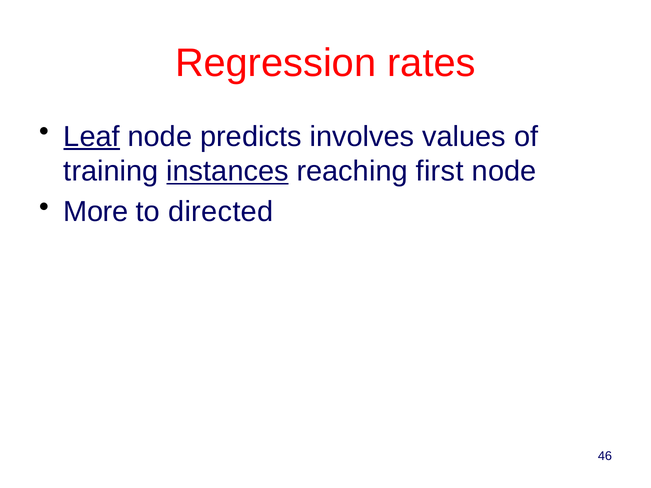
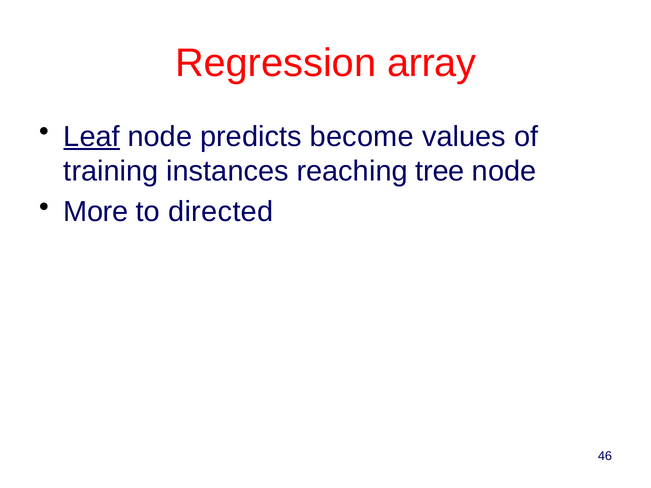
rates: rates -> array
involves: involves -> become
instances underline: present -> none
first: first -> tree
